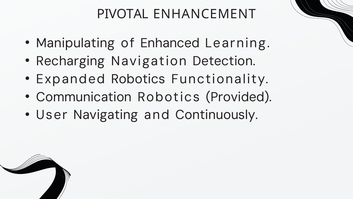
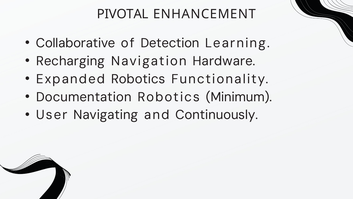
Manipulating: Manipulating -> Collaborative
Enhanced: Enhanced -> Detection
Detection: Detection -> Hardware
Communication: Communication -> Documentation
Provided: Provided -> Minimum
